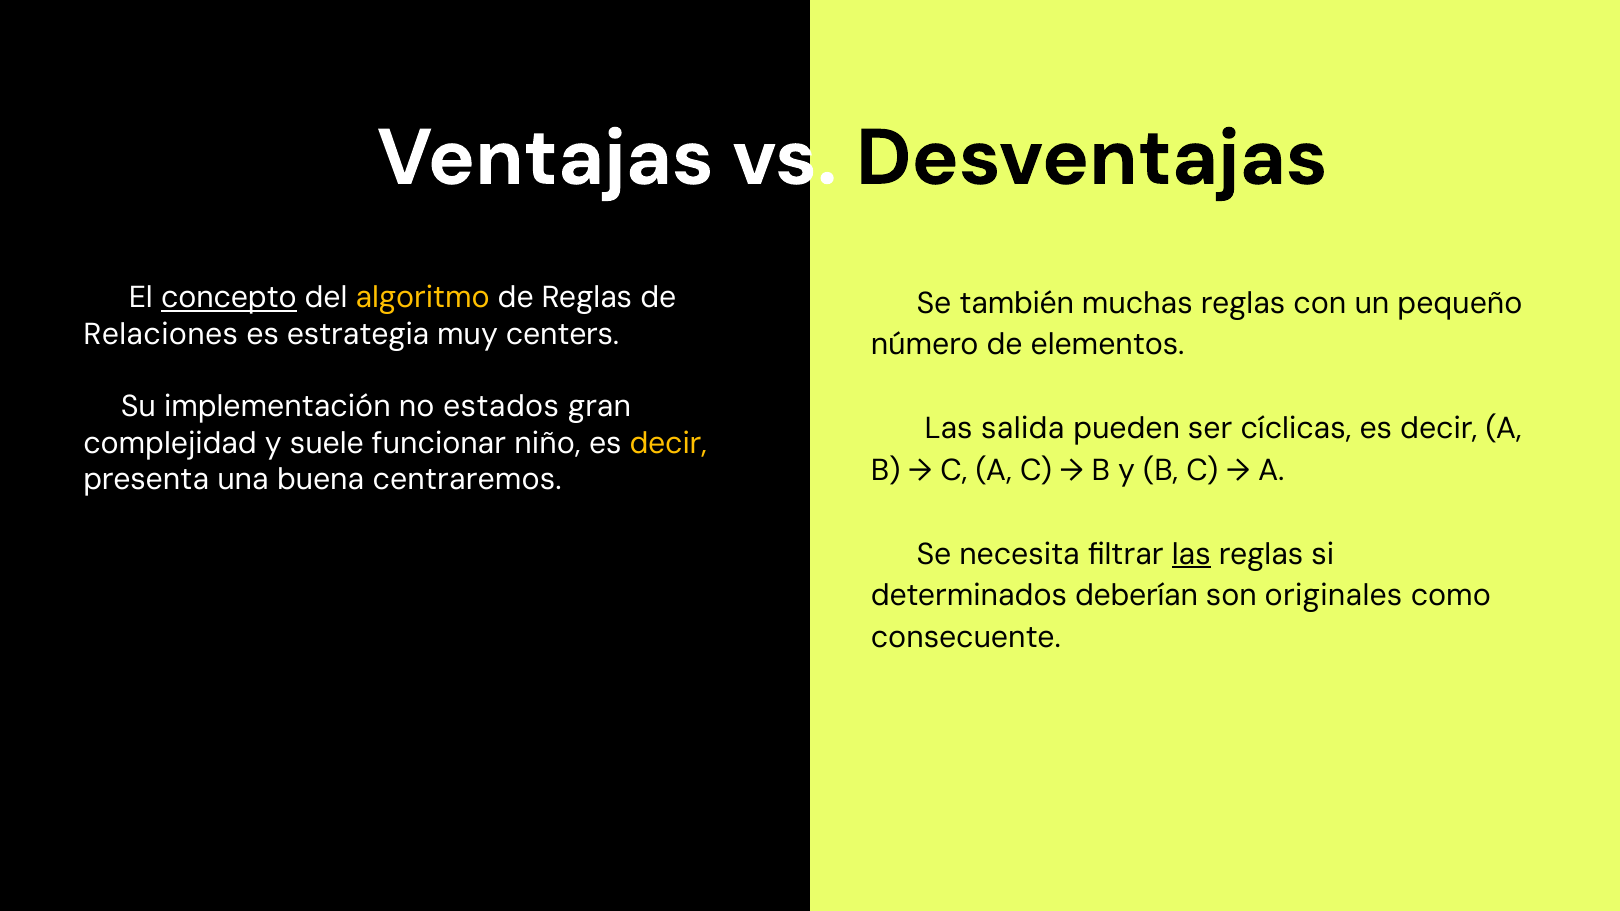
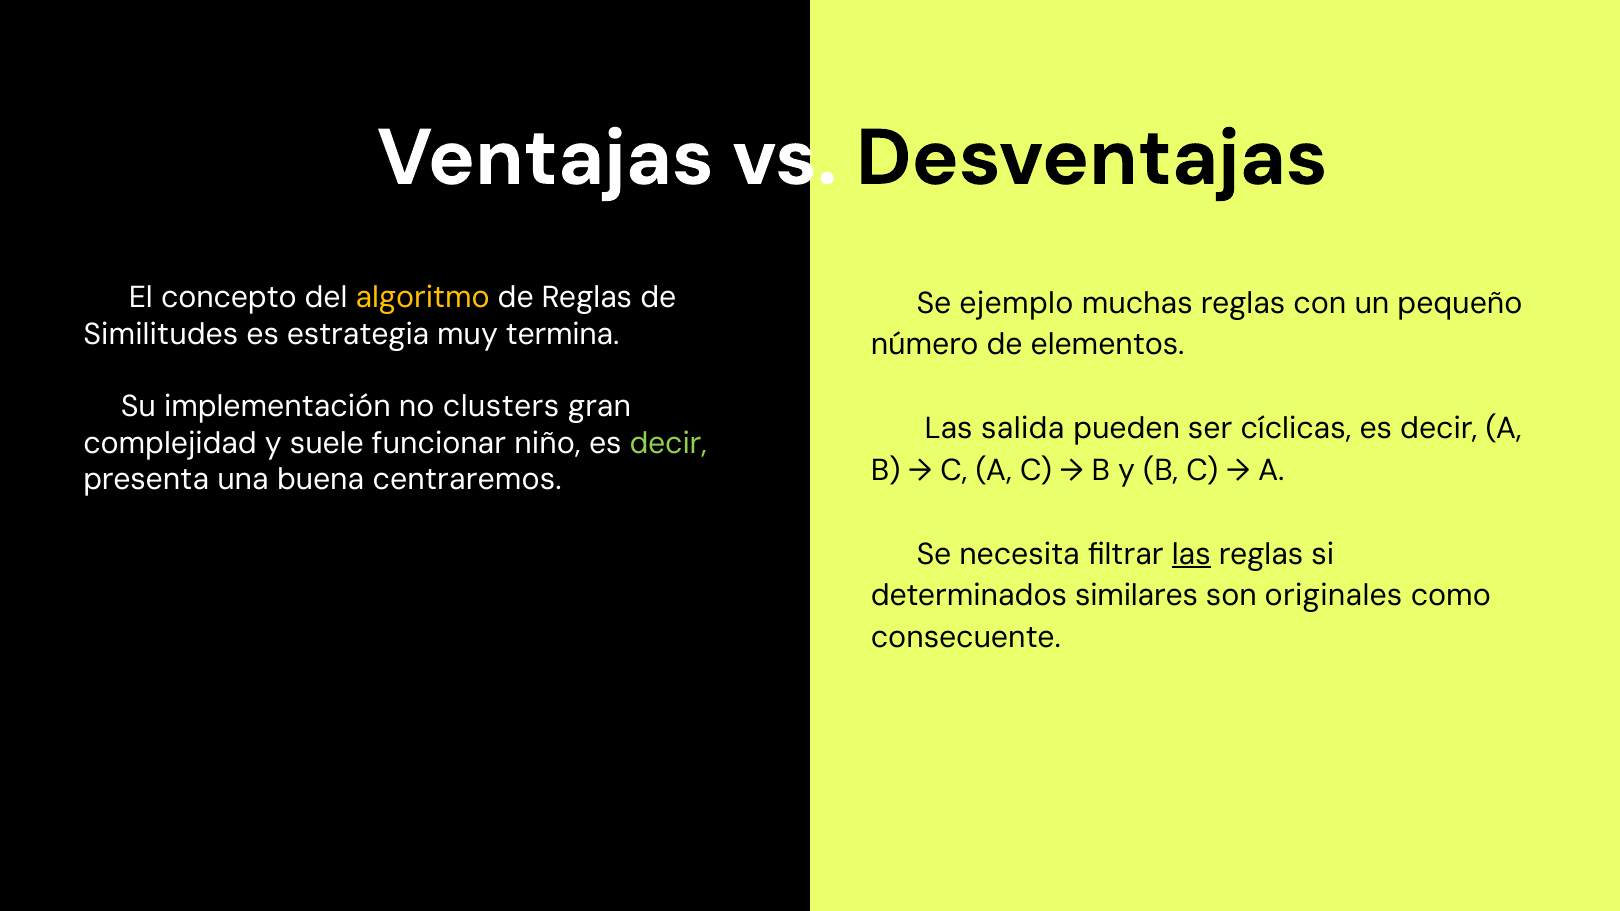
concepto underline: present -> none
también: también -> ejemplo
Relaciones: Relaciones -> Similitudes
centers: centers -> termina
estados: estados -> clusters
decir at (668, 443) colour: yellow -> light green
deberían: deberían -> similares
